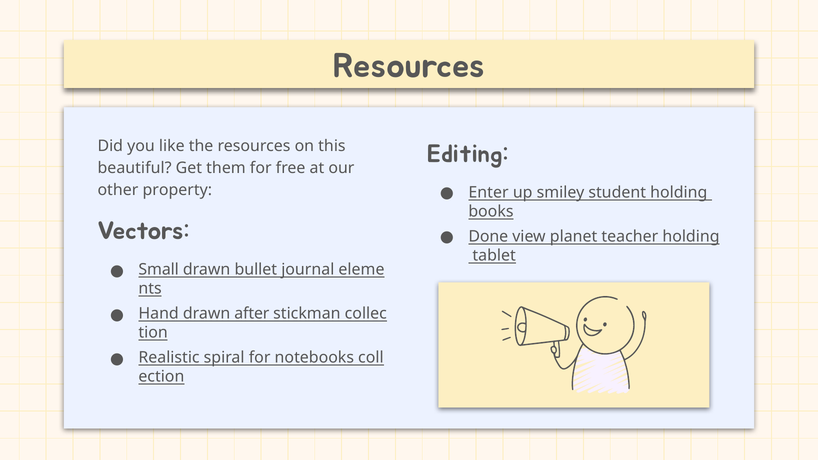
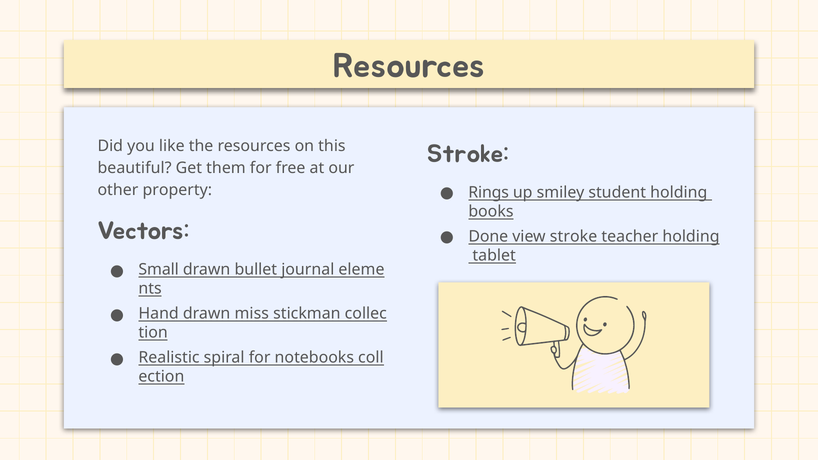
Editing at (468, 154): Editing -> Stroke
Enter: Enter -> Rings
view planet: planet -> stroke
after: after -> miss
